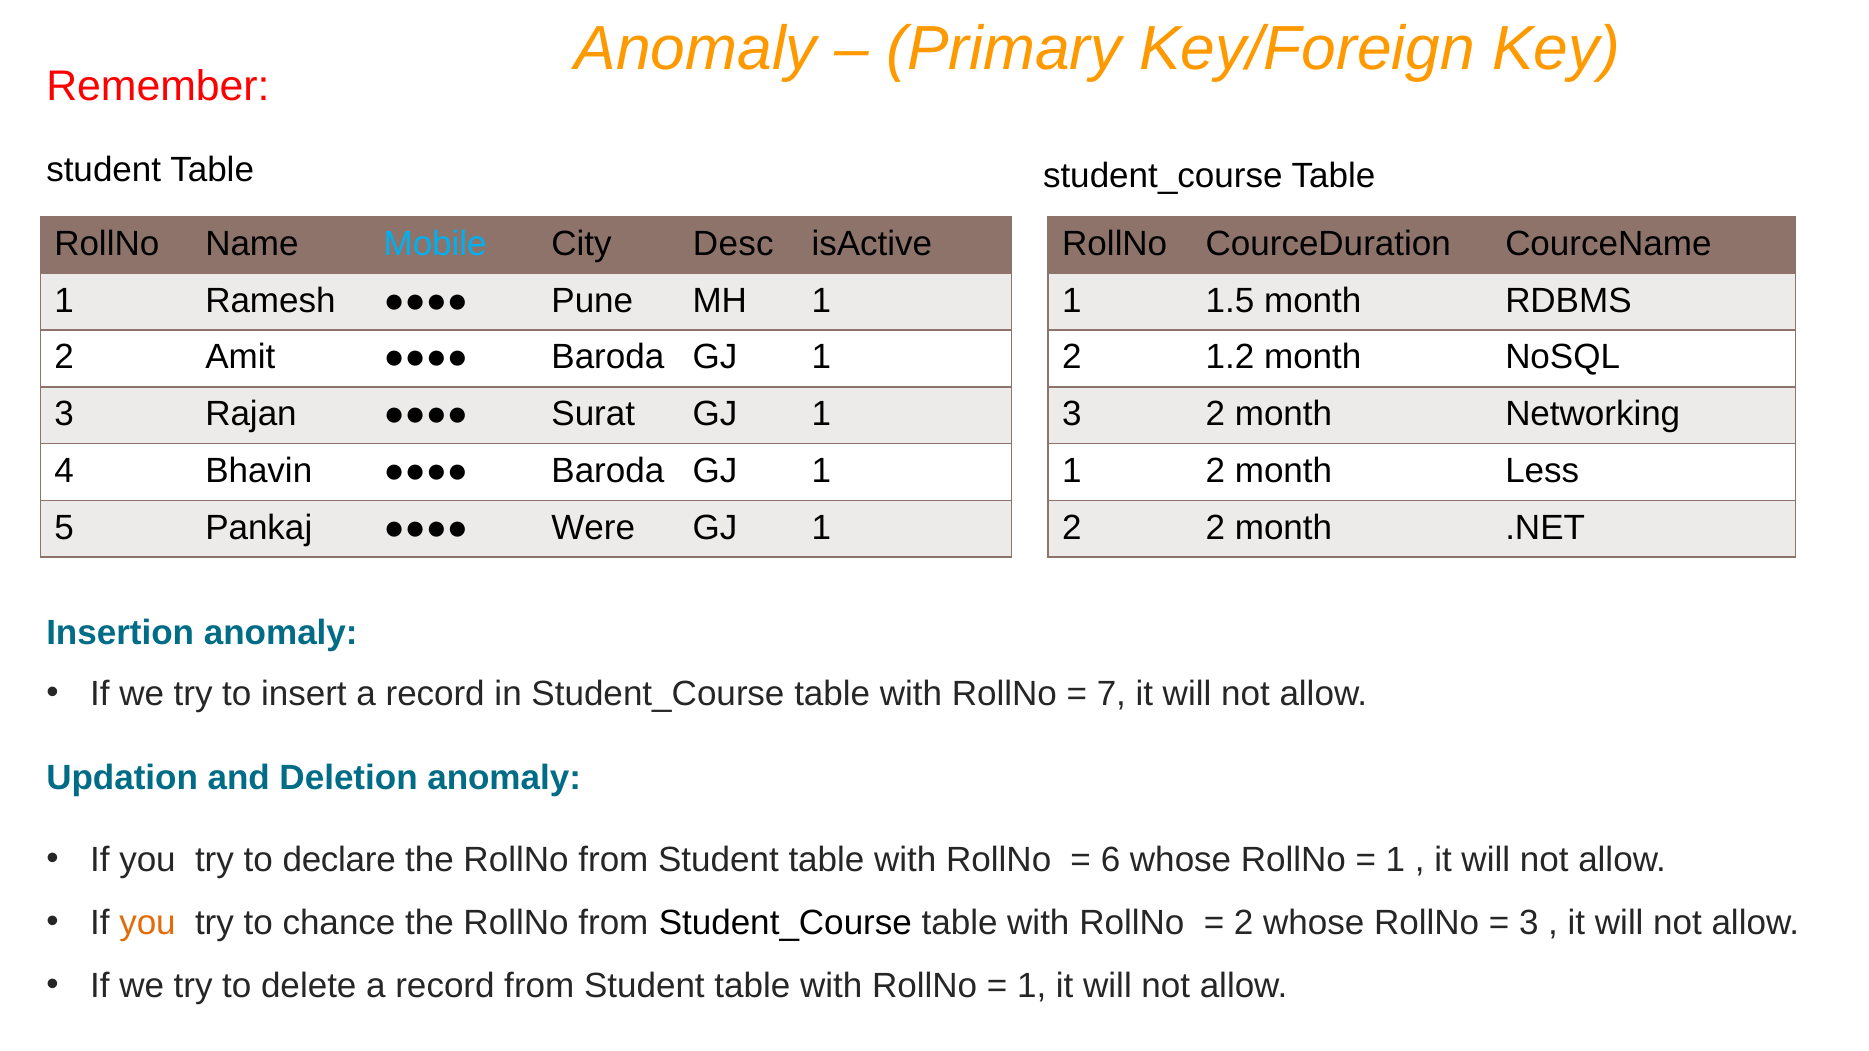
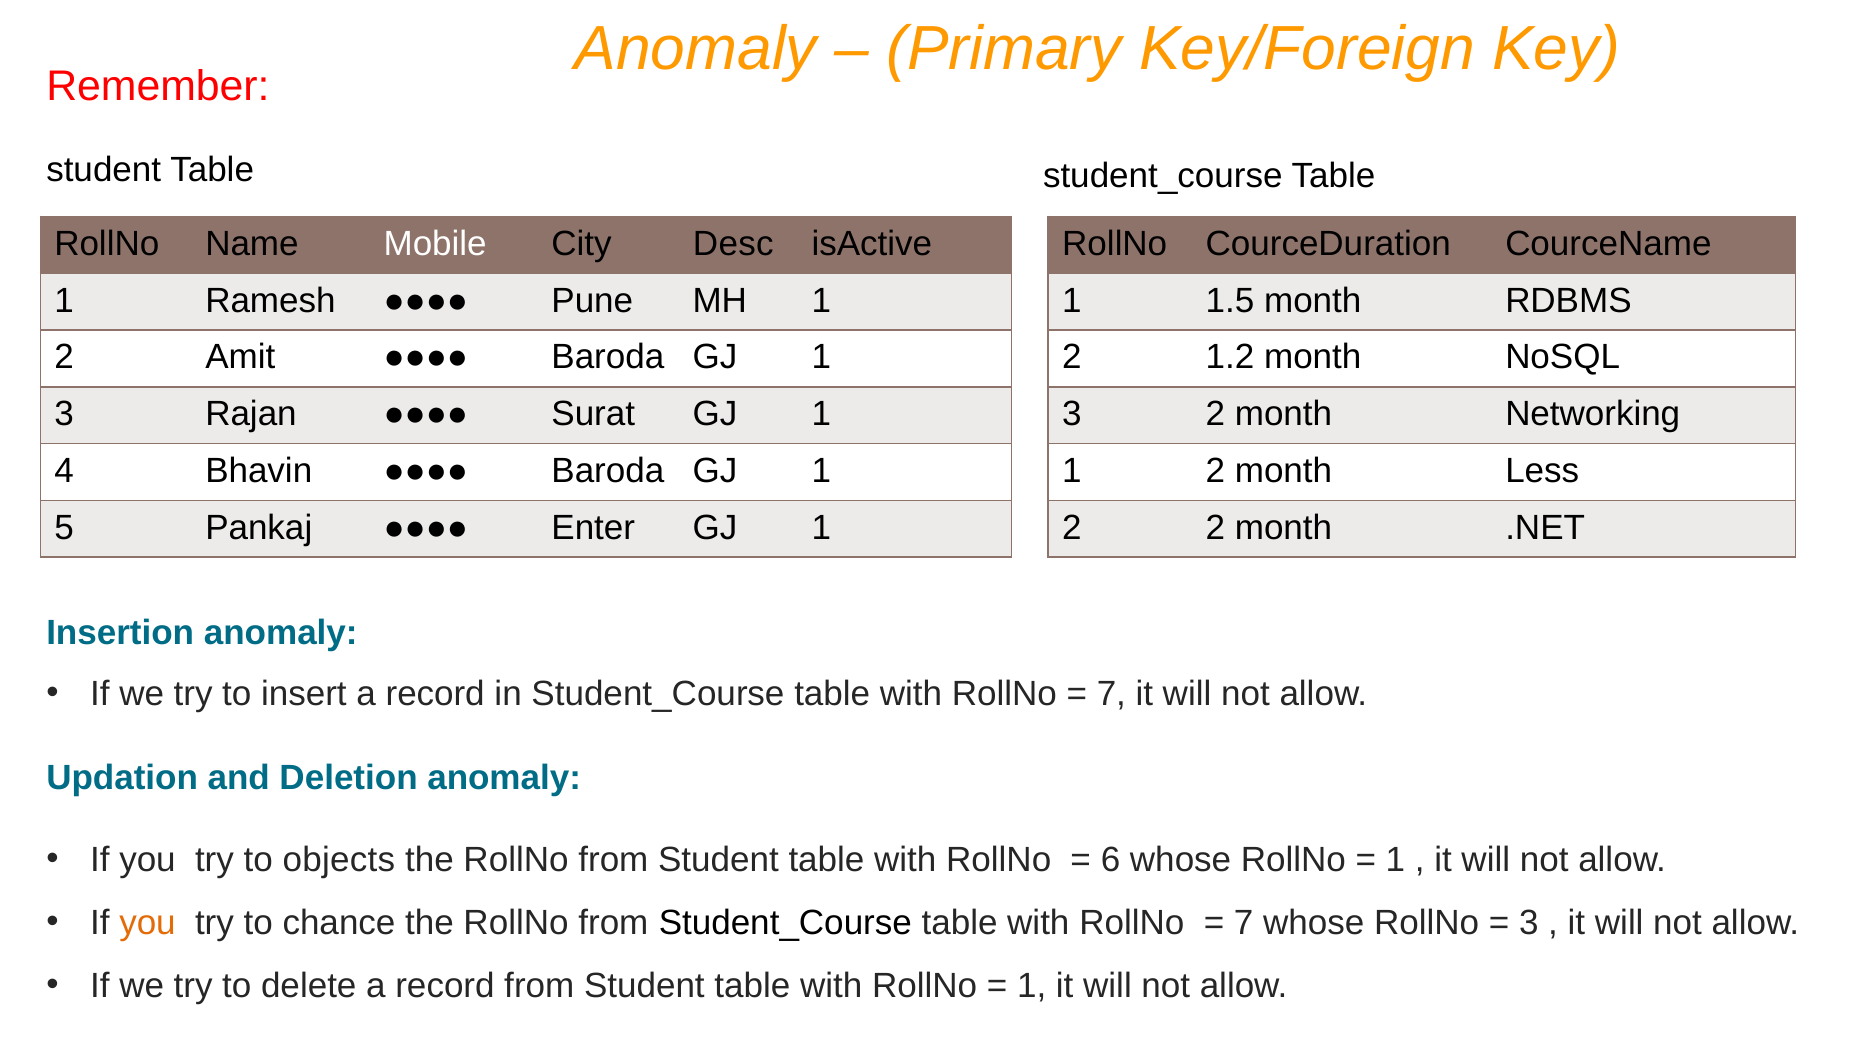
Mobile colour: light blue -> white
Were: Were -> Enter
declare: declare -> objects
2 at (1244, 923): 2 -> 7
